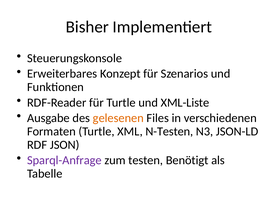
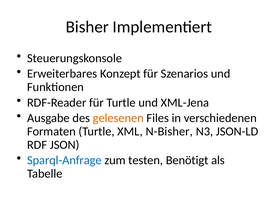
XML-Liste: XML-Liste -> XML-Jena
N-Testen: N-Testen -> N-Bisher
Sparql-Anfrage colour: purple -> blue
